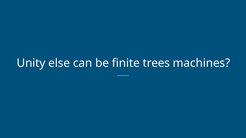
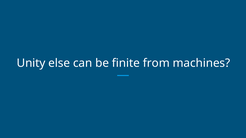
trees: trees -> from
